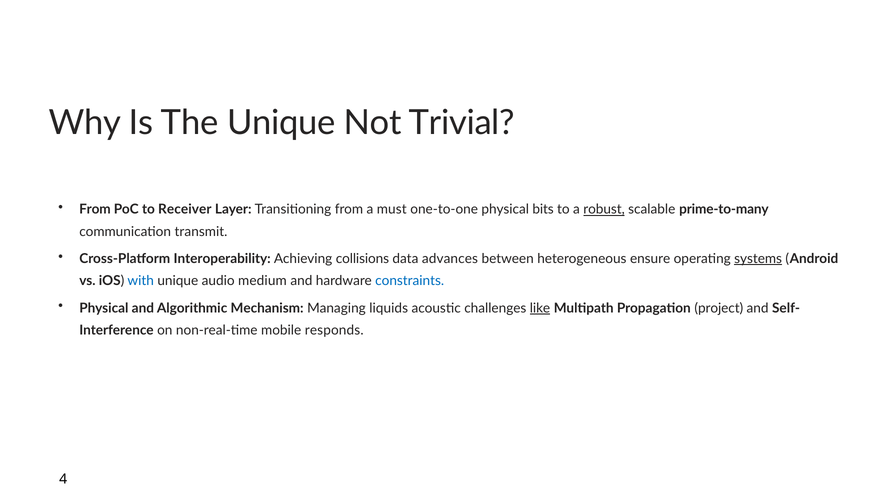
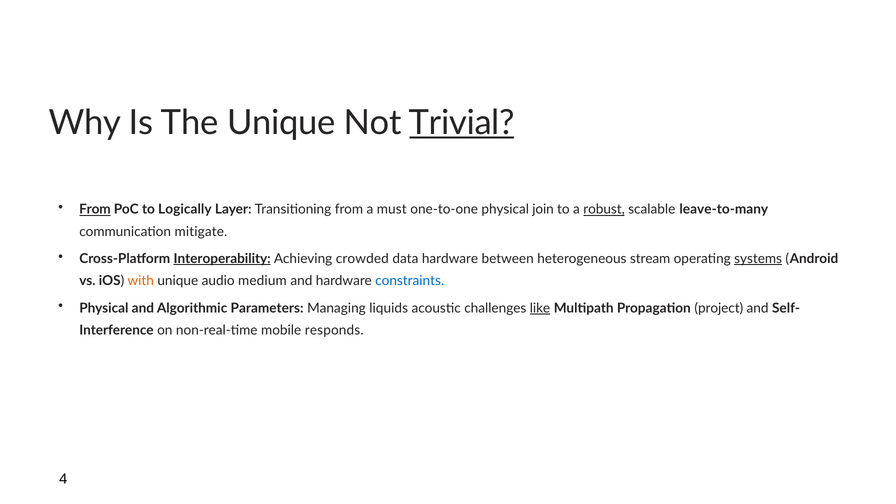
Trivial underline: none -> present
From at (95, 210) underline: none -> present
Receiver: Receiver -> Logically
bits: bits -> join
prime-to-many: prime-to-many -> leave-to-many
transmit: transmit -> mitigate
Interoperability underline: none -> present
collisions: collisions -> crowded
data advances: advances -> hardware
ensure: ensure -> stream
with colour: blue -> orange
Mechanism: Mechanism -> Parameters
